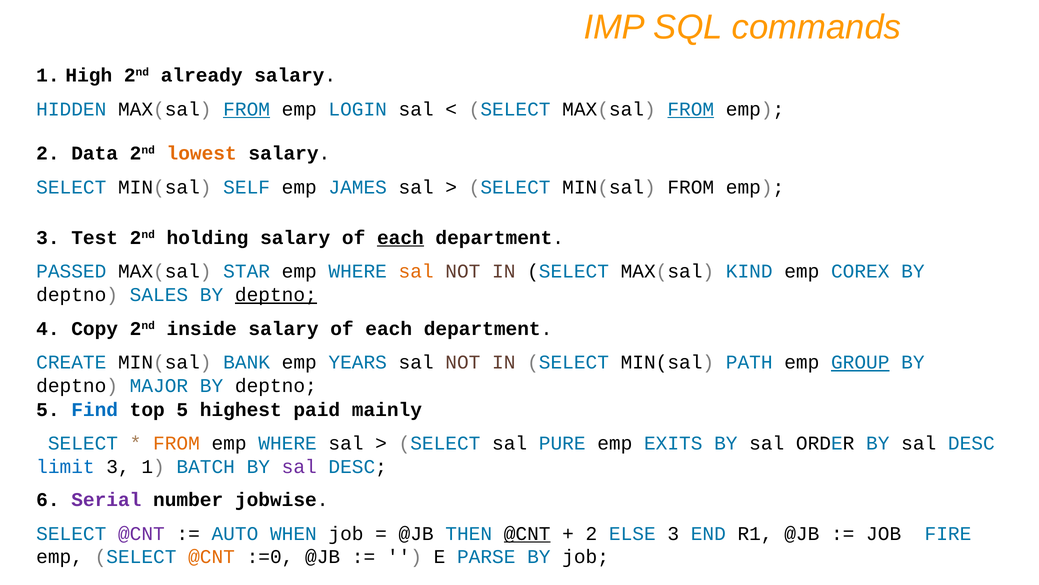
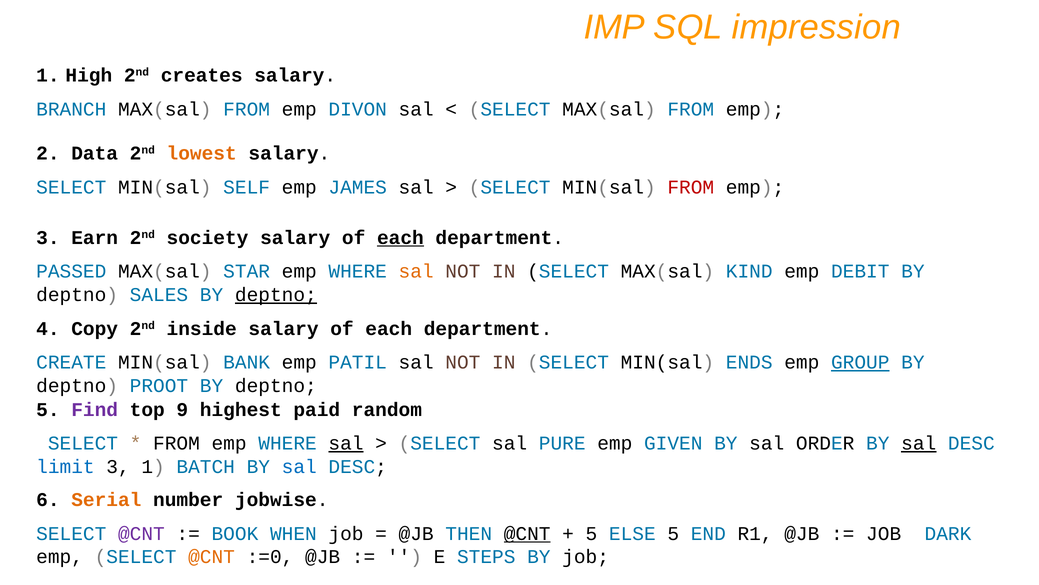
commands: commands -> impression
already: already -> creates
HIDDEN: HIDDEN -> BRANCH
FROM at (247, 109) underline: present -> none
LOGIN: LOGIN -> DIVON
FROM at (691, 109) underline: present -> none
FROM at (691, 187) colour: black -> red
Test: Test -> Earn
holding: holding -> society
COREX: COREX -> DEBIT
YEARS: YEARS -> PATIL
PATH: PATH -> ENDS
MAJOR: MAJOR -> PROOT
Find colour: blue -> purple
top 5: 5 -> 9
mainly: mainly -> random
FROM at (176, 443) colour: orange -> black
sal at (346, 443) underline: none -> present
EXITS: EXITS -> GIVEN
sal at (919, 443) underline: none -> present
sal at (299, 466) colour: purple -> blue
Serial colour: purple -> orange
AUTO: AUTO -> BOOK
2 at (591, 533): 2 -> 5
ELSE 3: 3 -> 5
FIRE: FIRE -> DARK
PARSE: PARSE -> STEPS
